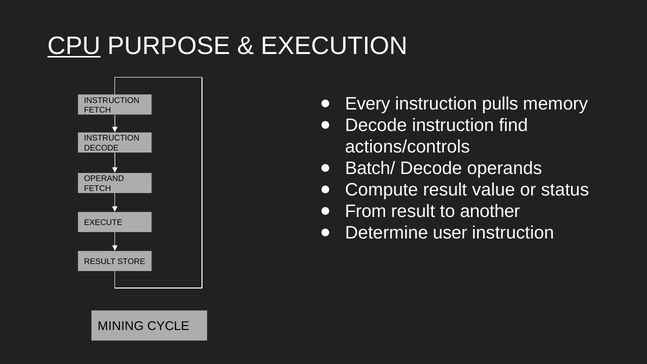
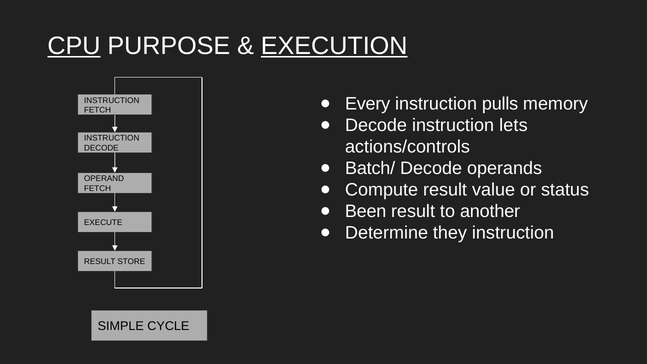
EXECUTION underline: none -> present
find: find -> lets
From: From -> Been
user: user -> they
MINING: MINING -> SIMPLE
